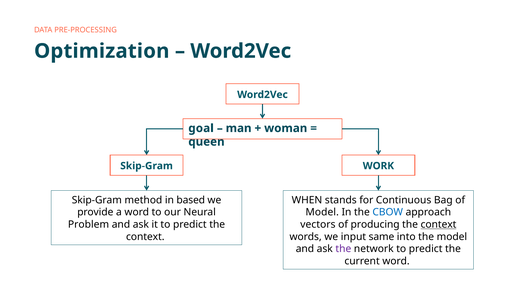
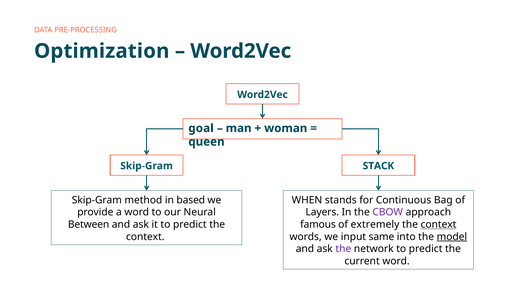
WORK: WORK -> STACK
Model at (322, 212): Model -> Layers
CBOW colour: blue -> purple
Problem: Problem -> Between
vectors: vectors -> famous
producing: producing -> extremely
model at (452, 237) underline: none -> present
